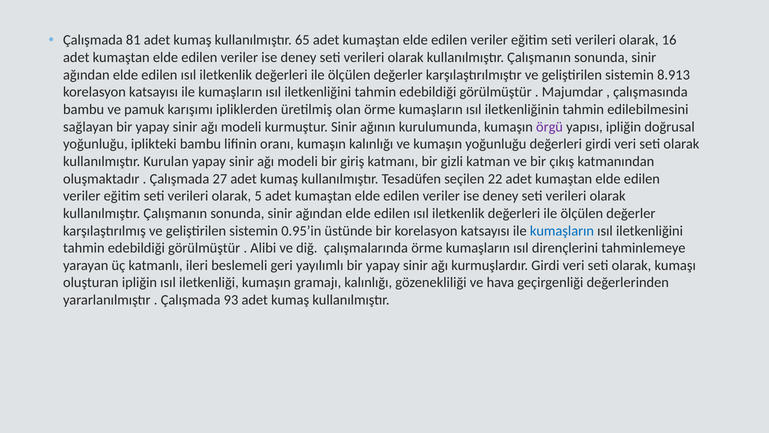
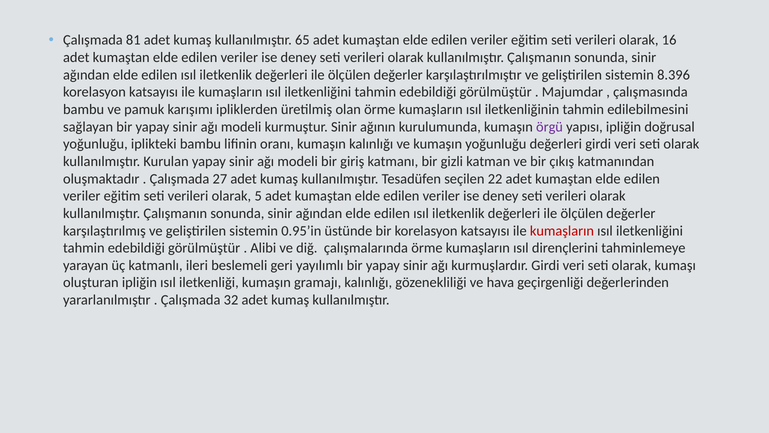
8.913: 8.913 -> 8.396
kumaşların at (562, 231) colour: blue -> red
93: 93 -> 32
